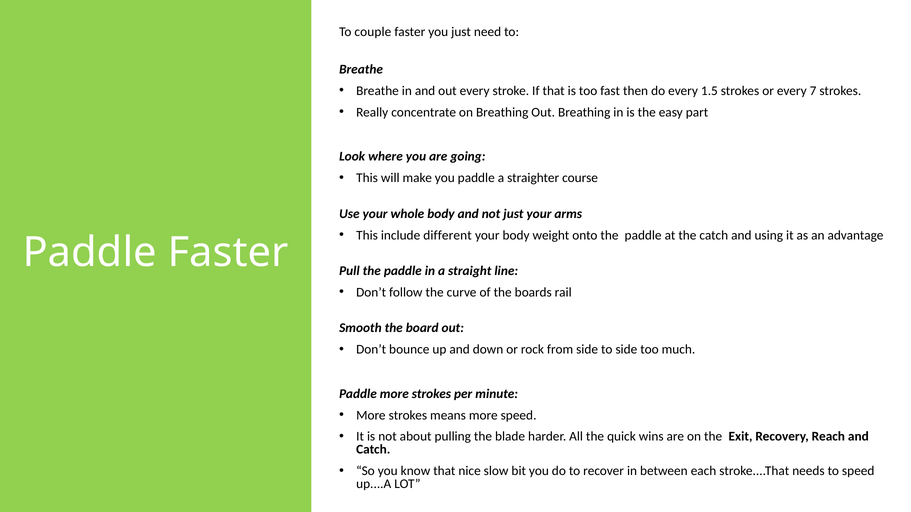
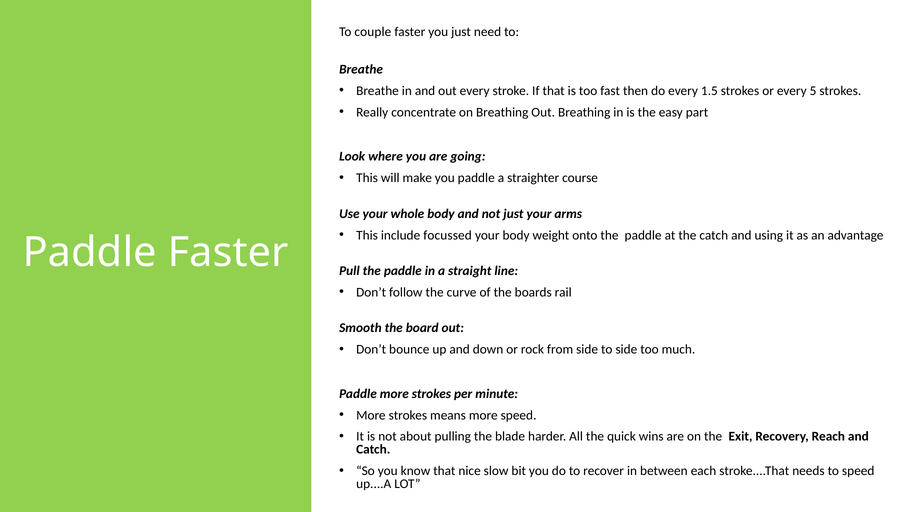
7: 7 -> 5
different: different -> focussed
